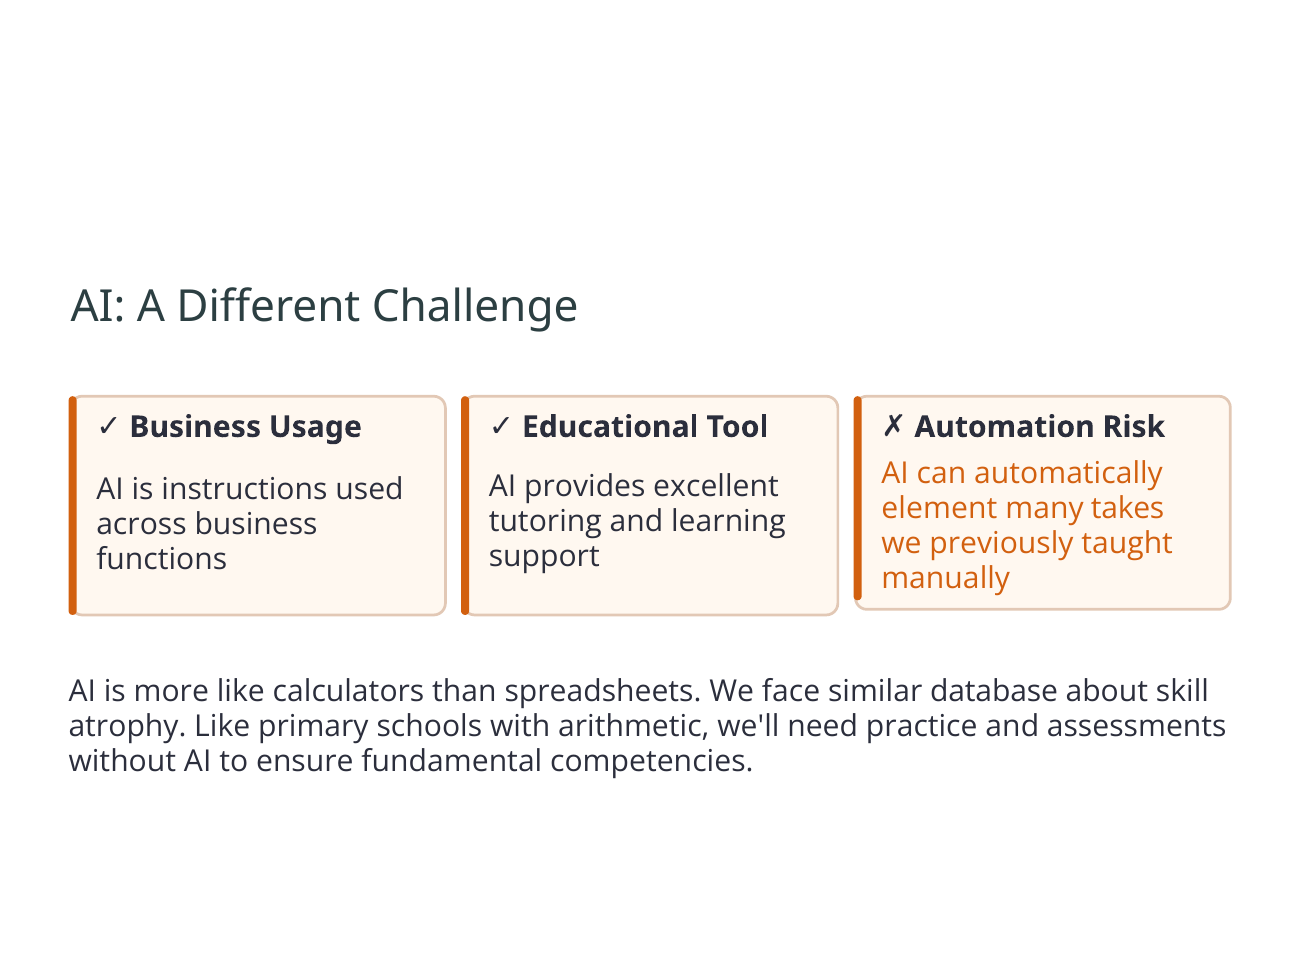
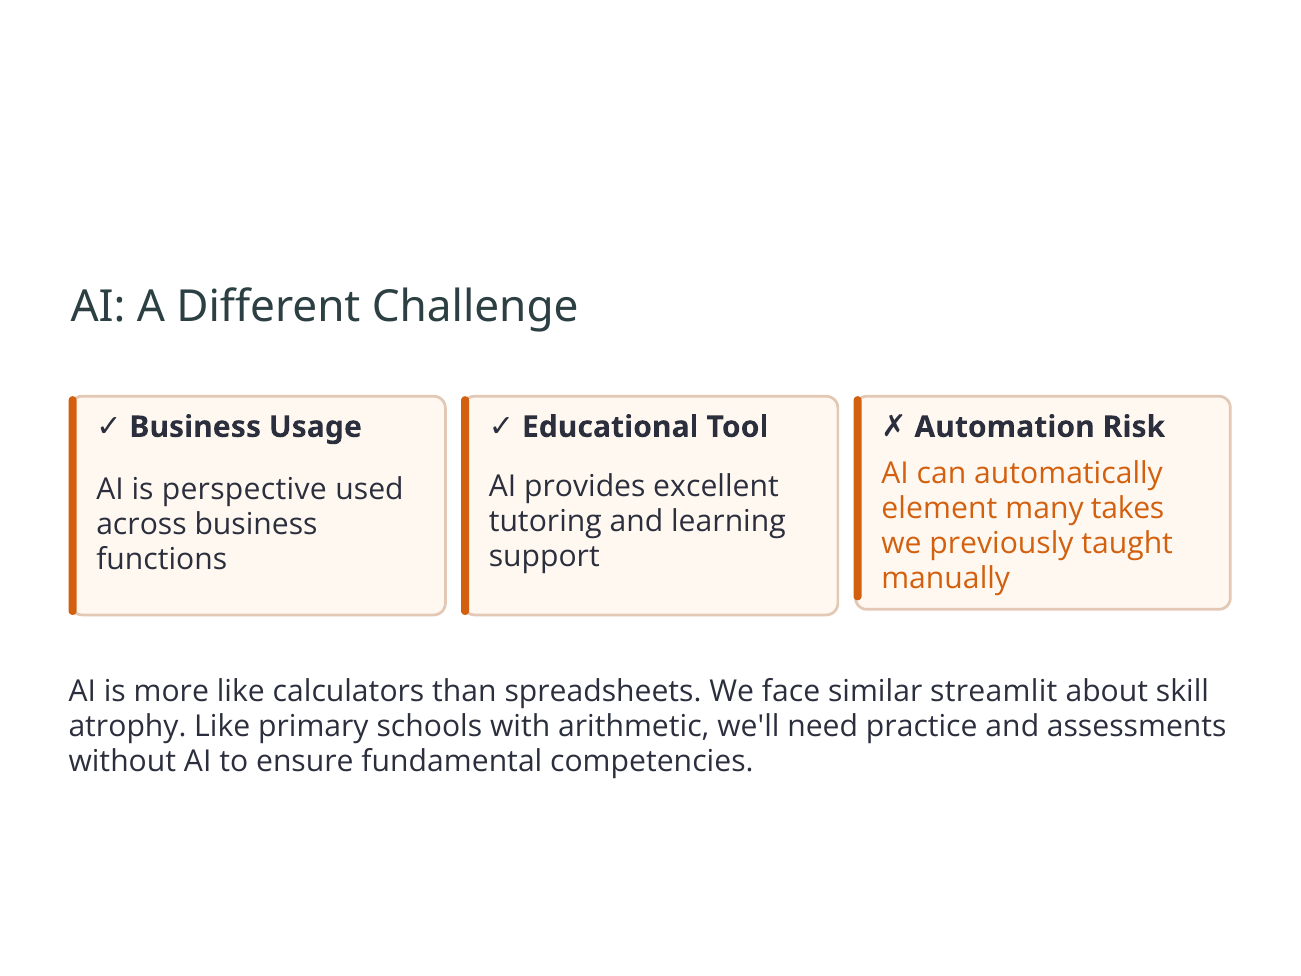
instructions: instructions -> perspective
database: database -> streamlit
